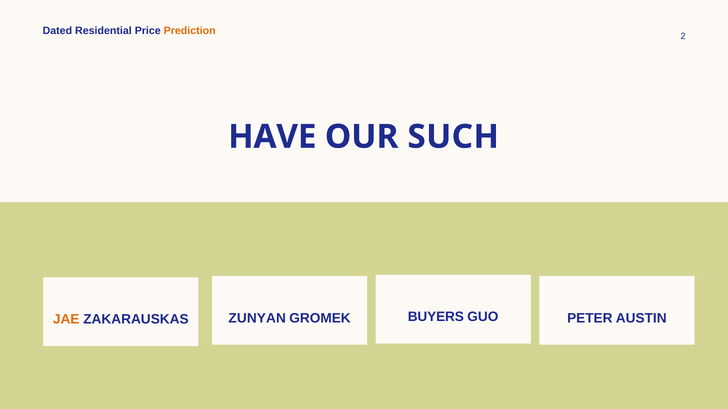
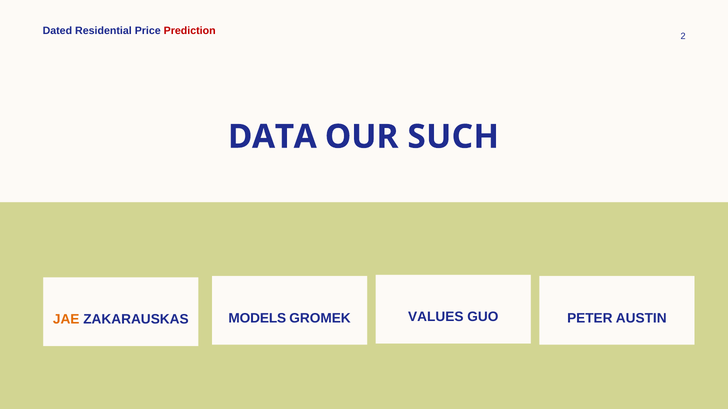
Prediction colour: orange -> red
HAVE: HAVE -> DATA
ZUNYAN: ZUNYAN -> MODELS
BUYERS: BUYERS -> VALUES
